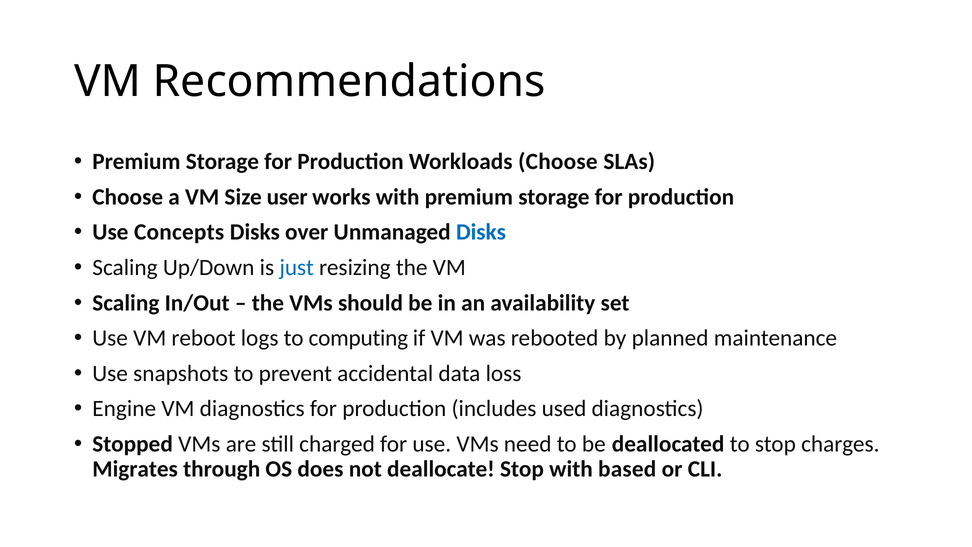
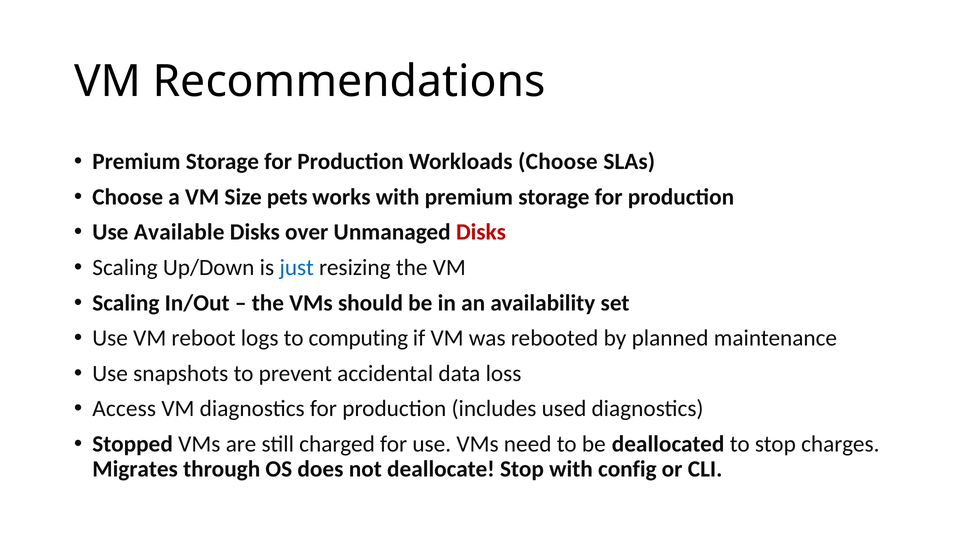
user: user -> pets
Concepts: Concepts -> Available
Disks at (481, 232) colour: blue -> red
Engine: Engine -> Access
based: based -> config
